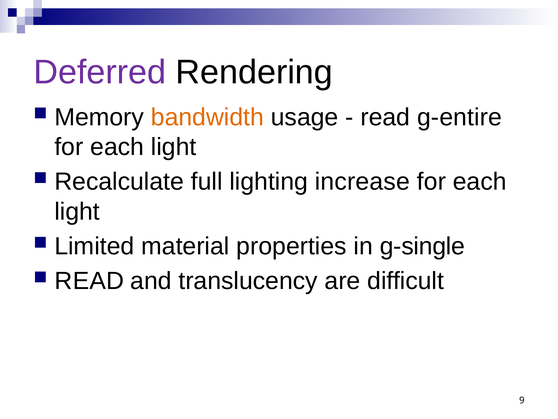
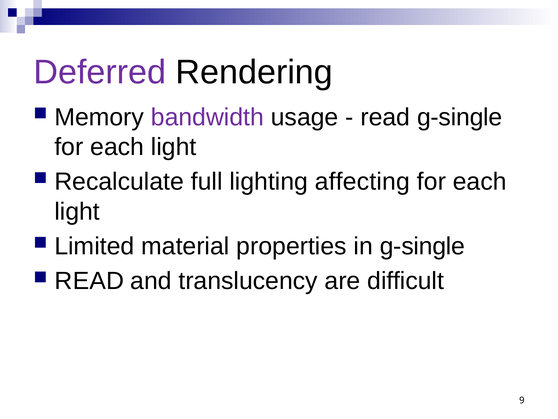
bandwidth colour: orange -> purple
read g-entire: g-entire -> g-single
increase: increase -> affecting
